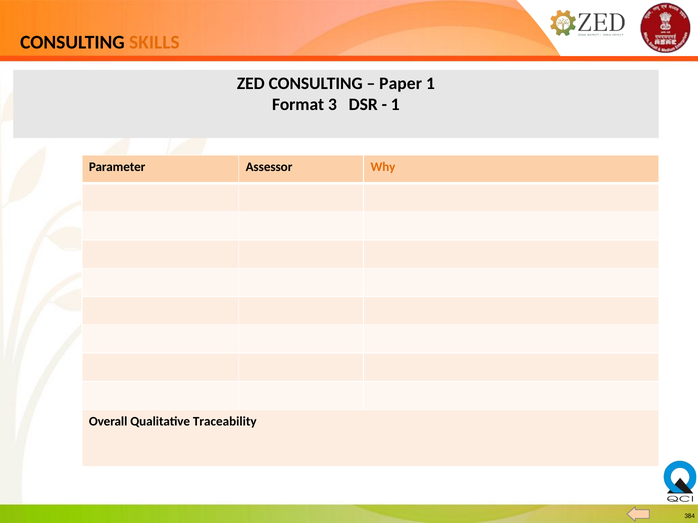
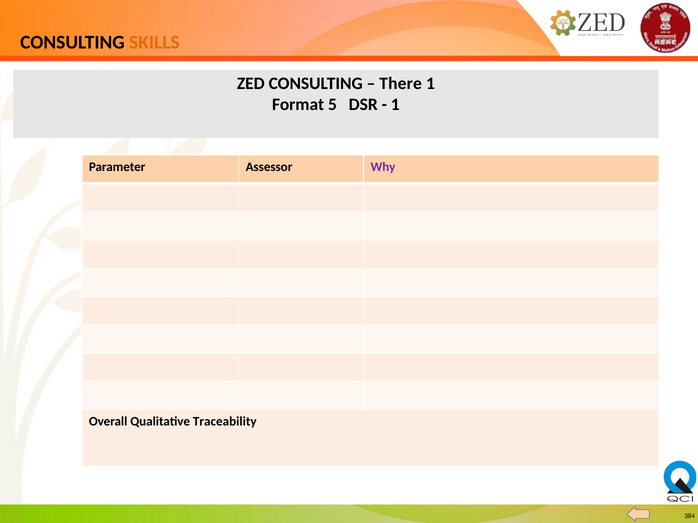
Paper: Paper -> There
3: 3 -> 5
Why colour: orange -> purple
